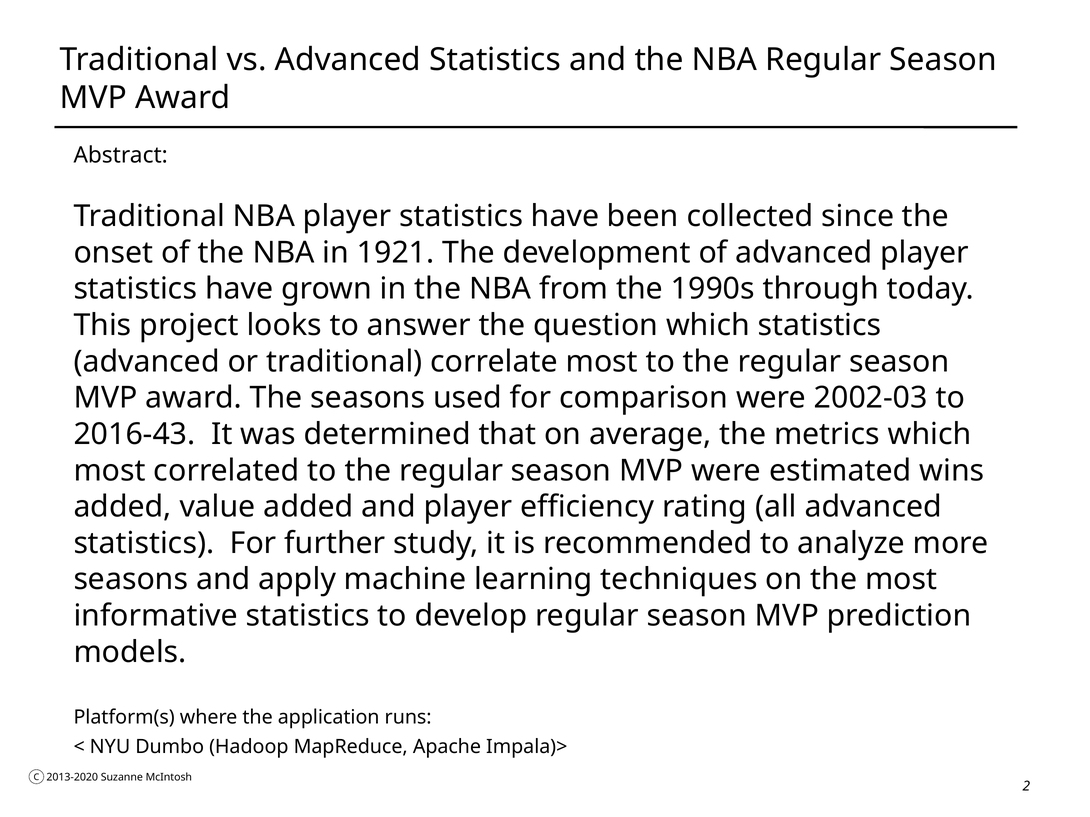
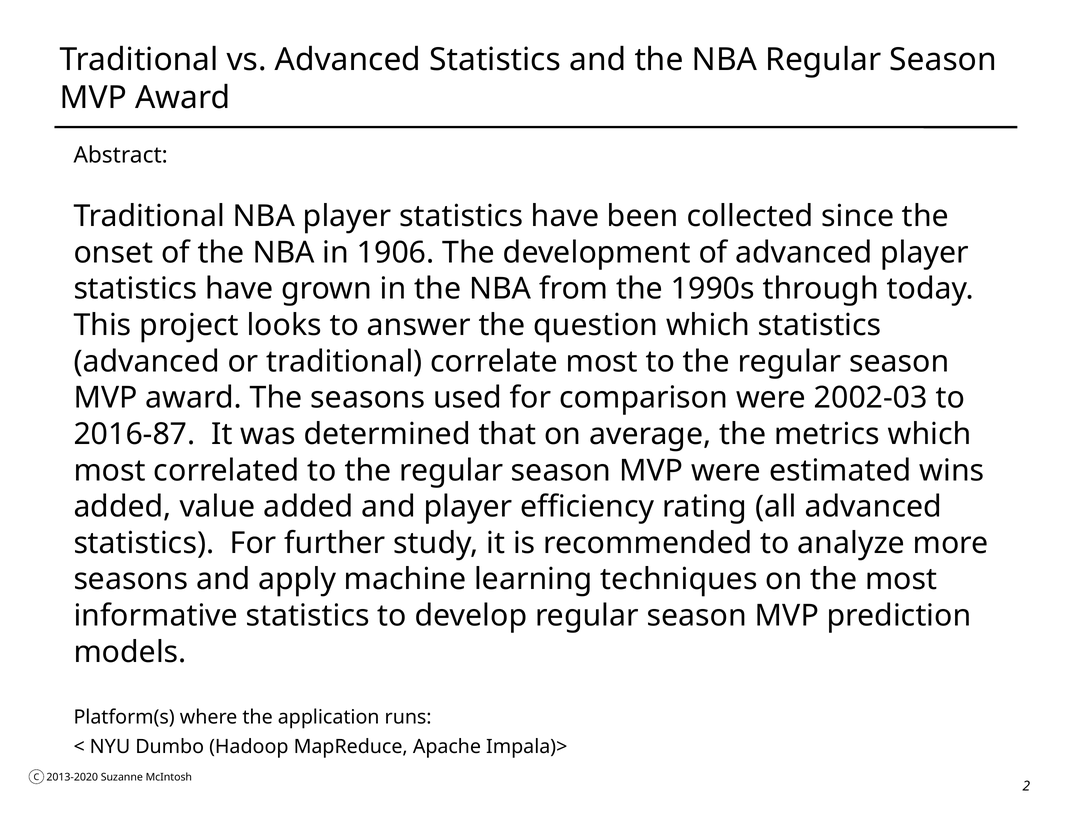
1921: 1921 -> 1906
2016-43: 2016-43 -> 2016-87
